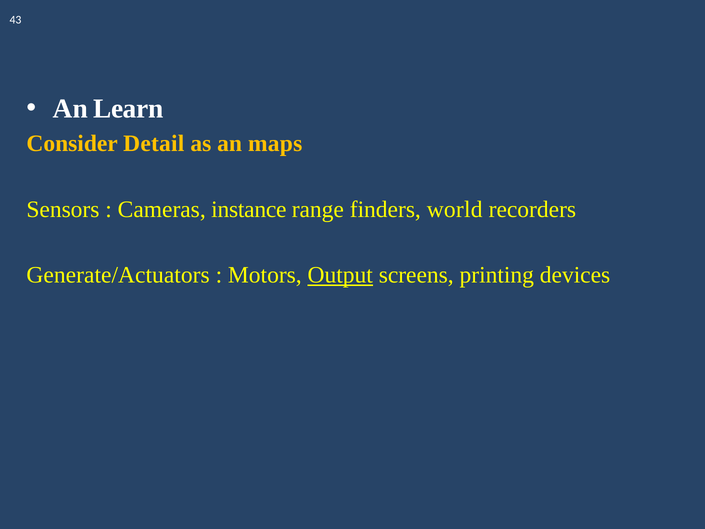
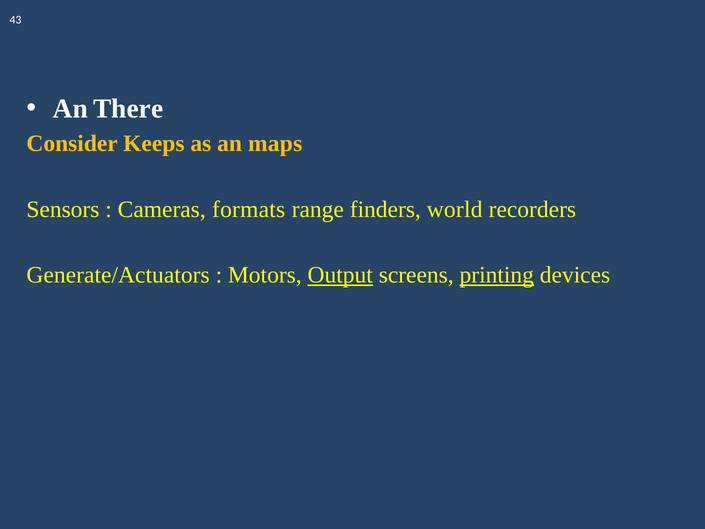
Learn: Learn -> There
Detail: Detail -> Keeps
instance: instance -> formats
printing underline: none -> present
